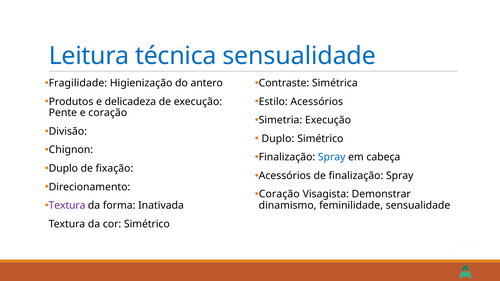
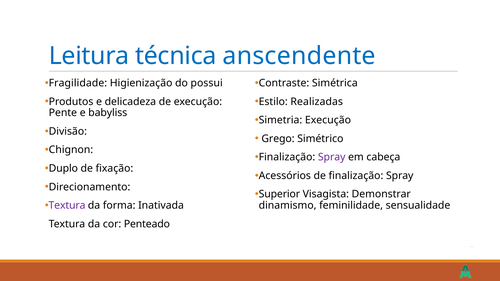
técnica sensualidade: sensualidade -> anscendente
antero: antero -> possui
Estilo Acessórios: Acessórios -> Realizadas
e coração: coração -> babyliss
Duplo at (278, 139): Duplo -> Grego
Spray at (332, 157) colour: blue -> purple
Coração at (279, 194): Coração -> Superior
cor Simétrico: Simétrico -> Penteado
